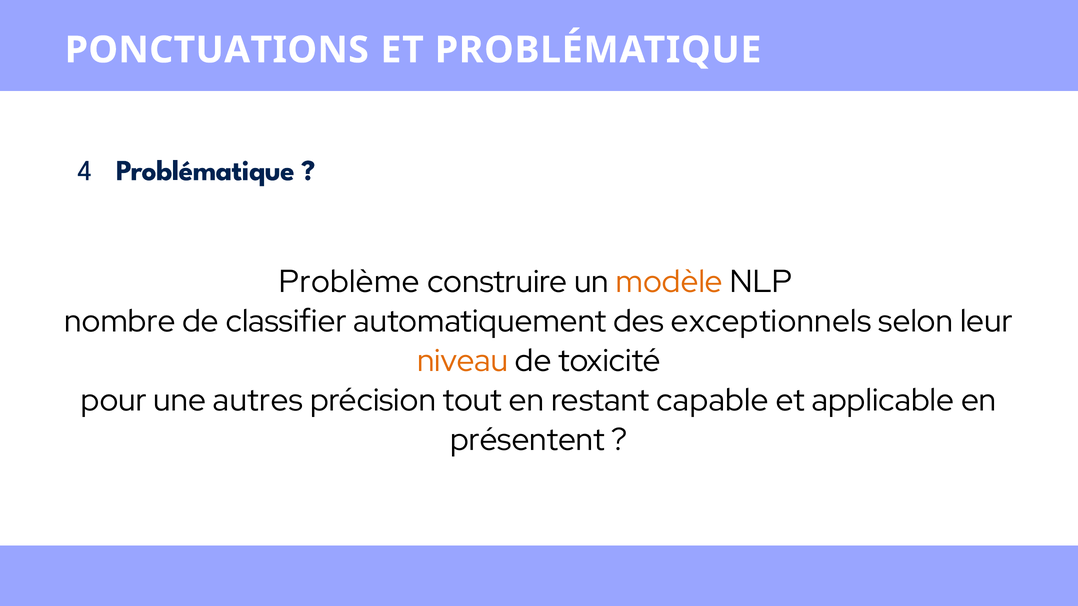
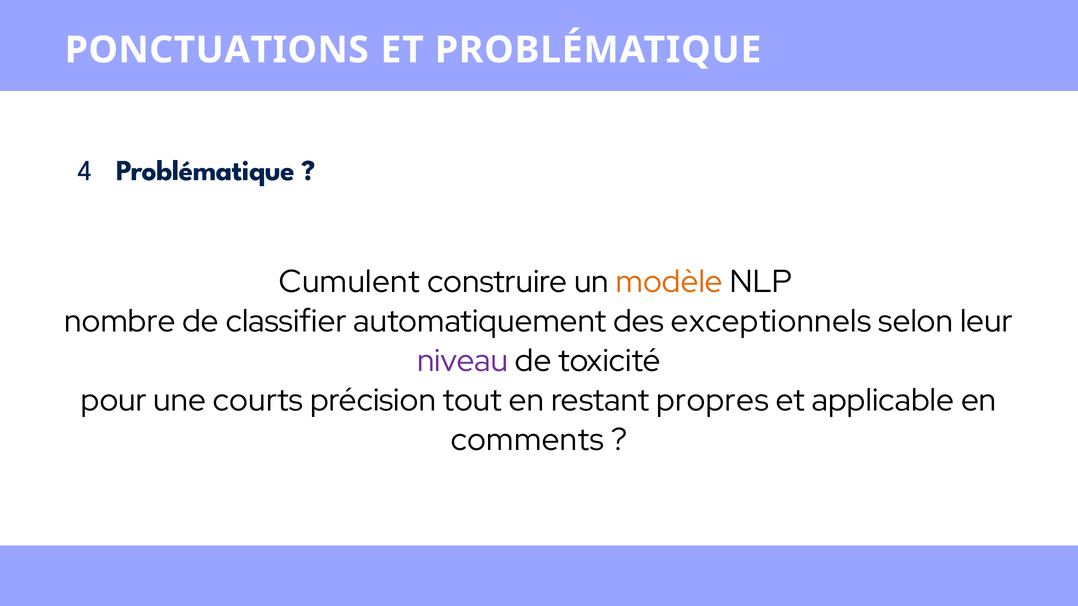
Problème: Problème -> Cumulent
niveau colour: orange -> purple
autres: autres -> courts
capable: capable -> propres
présentent: présentent -> comments
